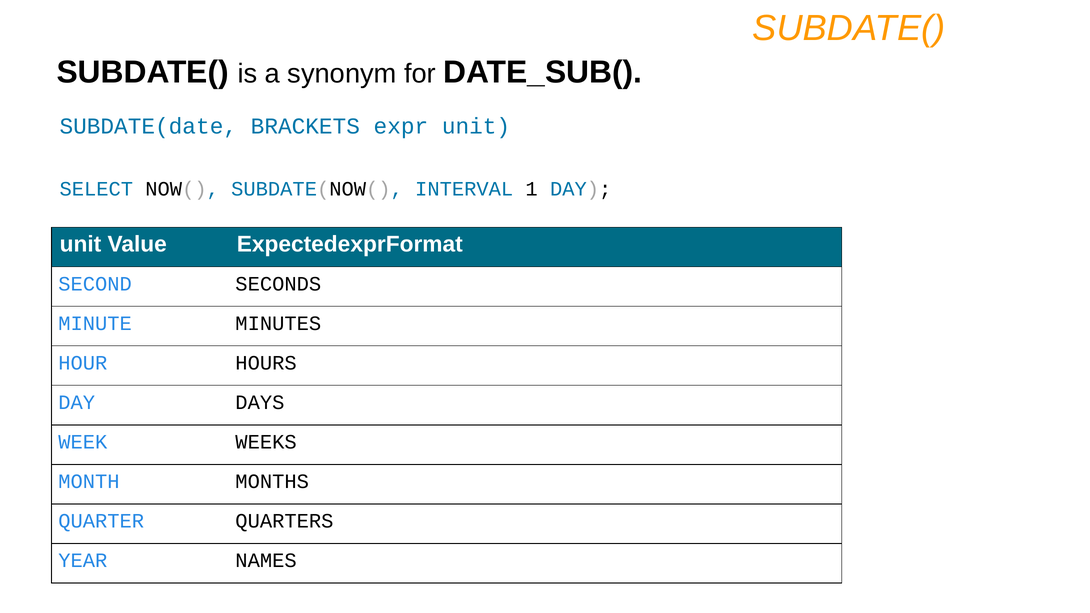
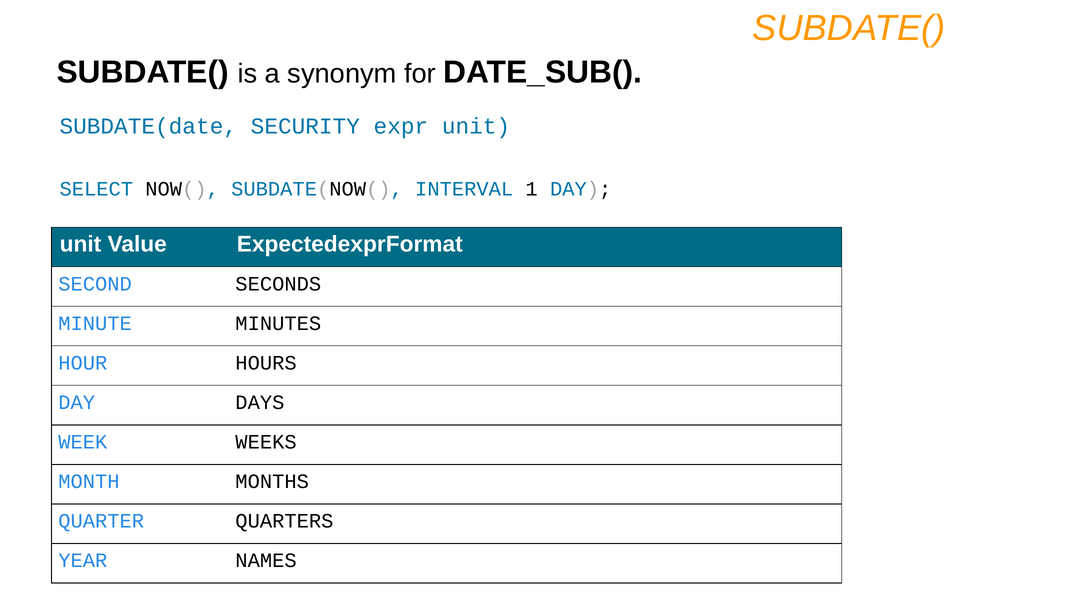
BRACKETS: BRACKETS -> SECURITY
